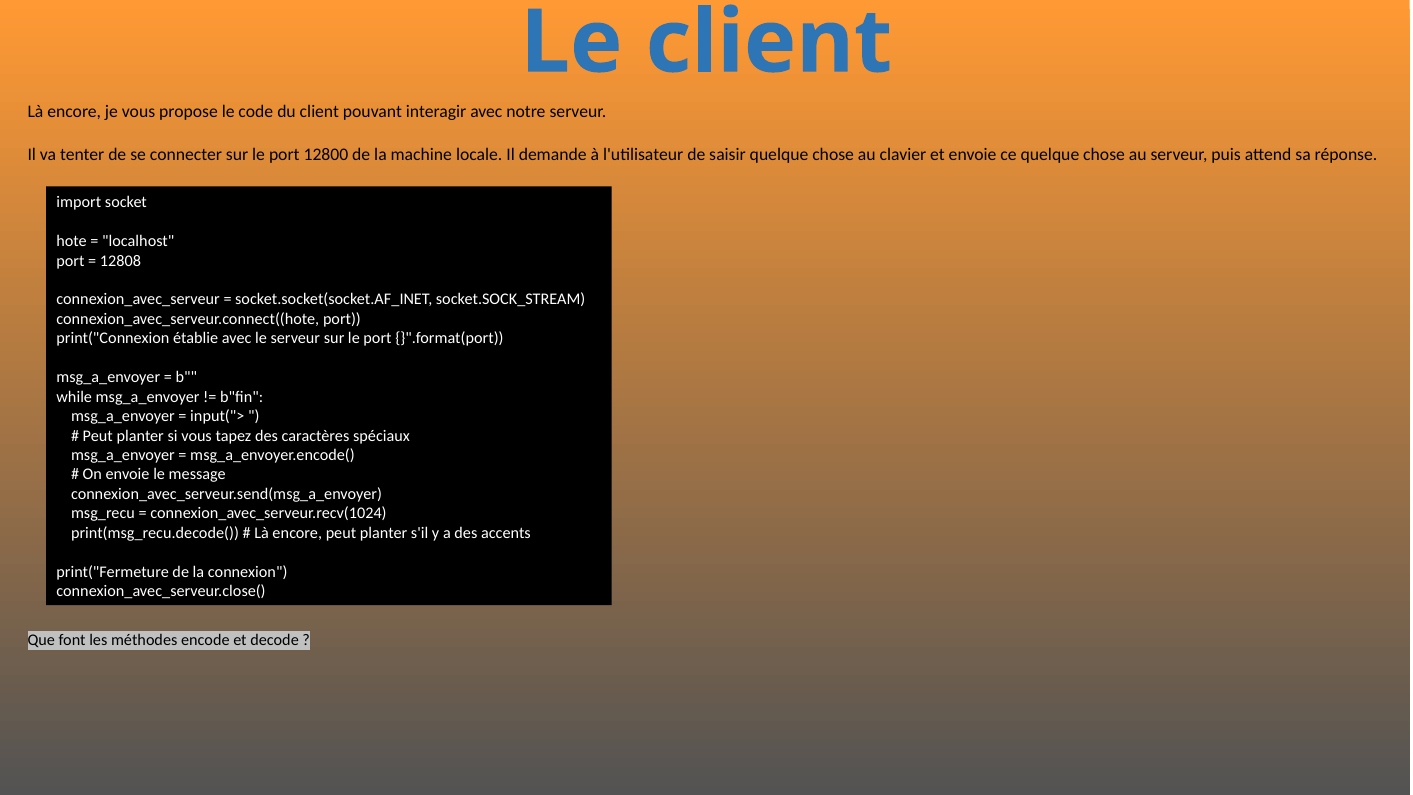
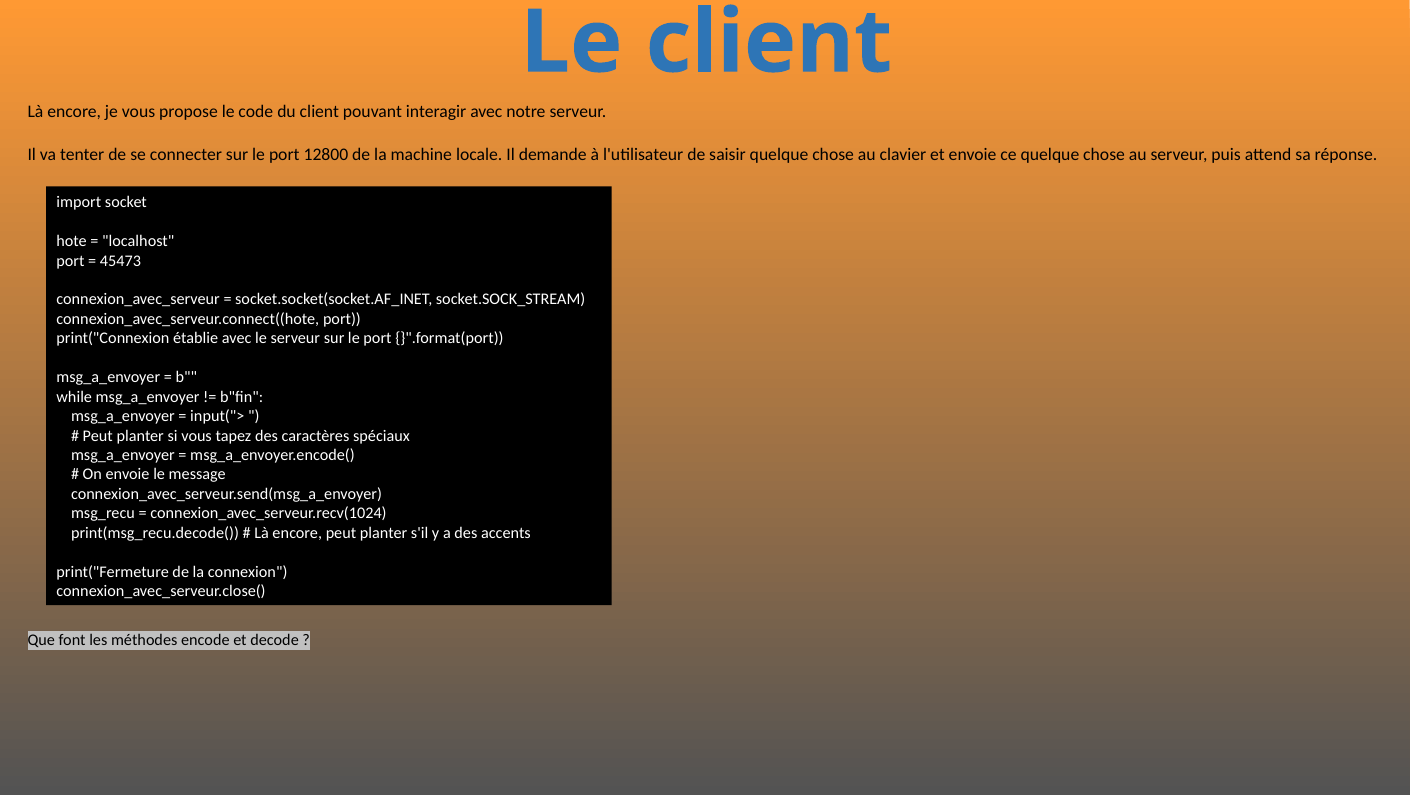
12808: 12808 -> 45473
